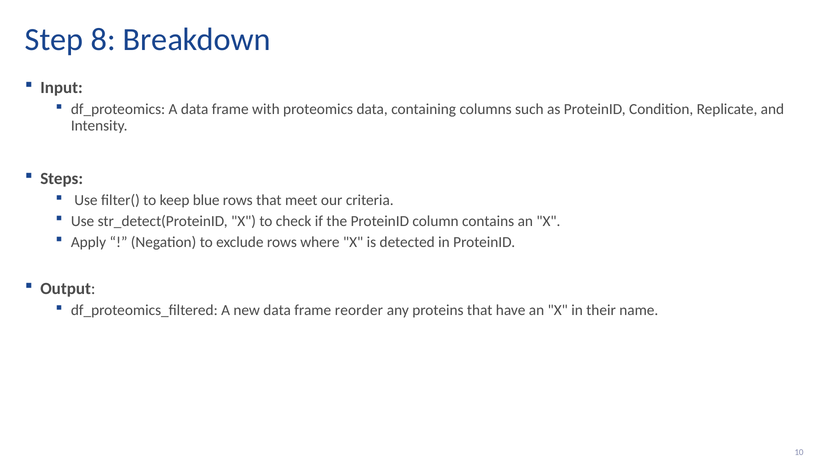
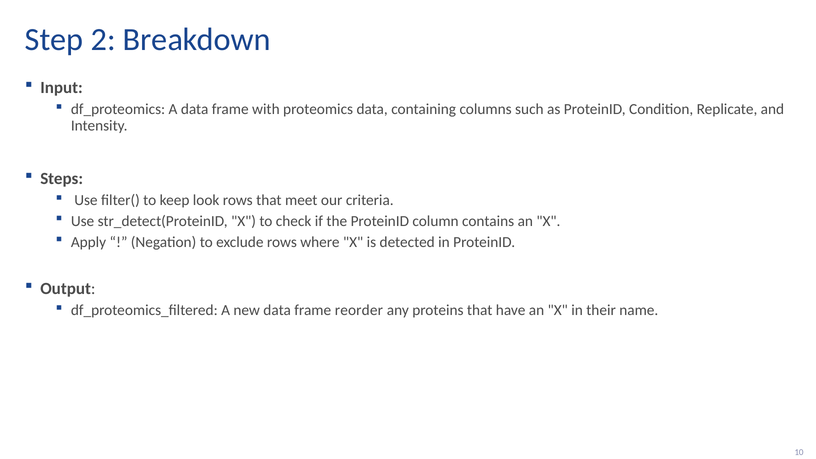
8: 8 -> 2
blue: blue -> look
